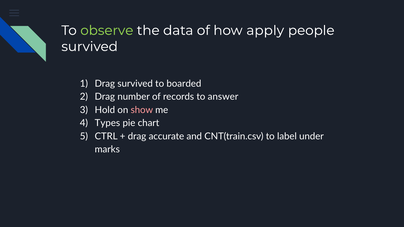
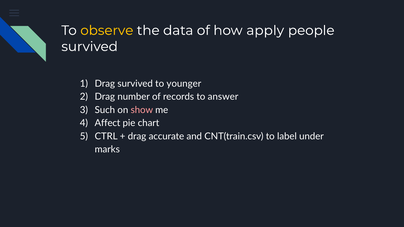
observe colour: light green -> yellow
boarded: boarded -> younger
Hold: Hold -> Such
Types: Types -> Affect
